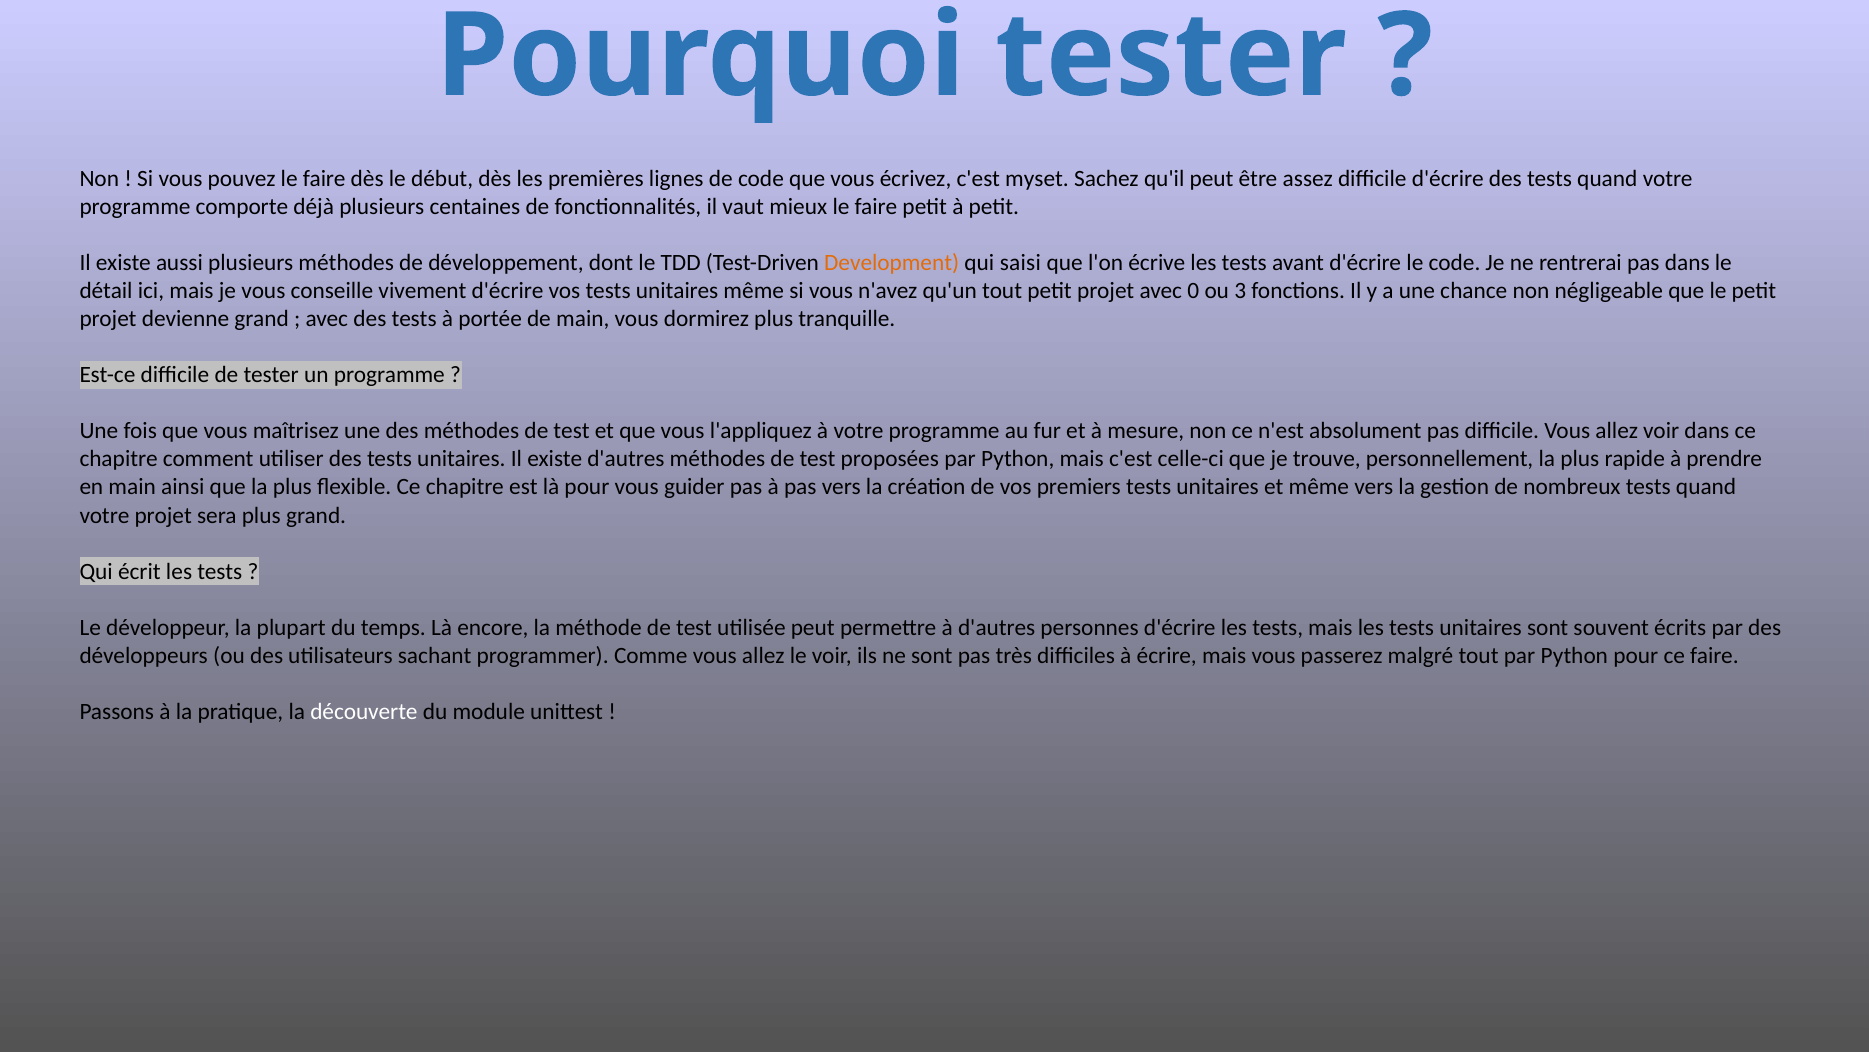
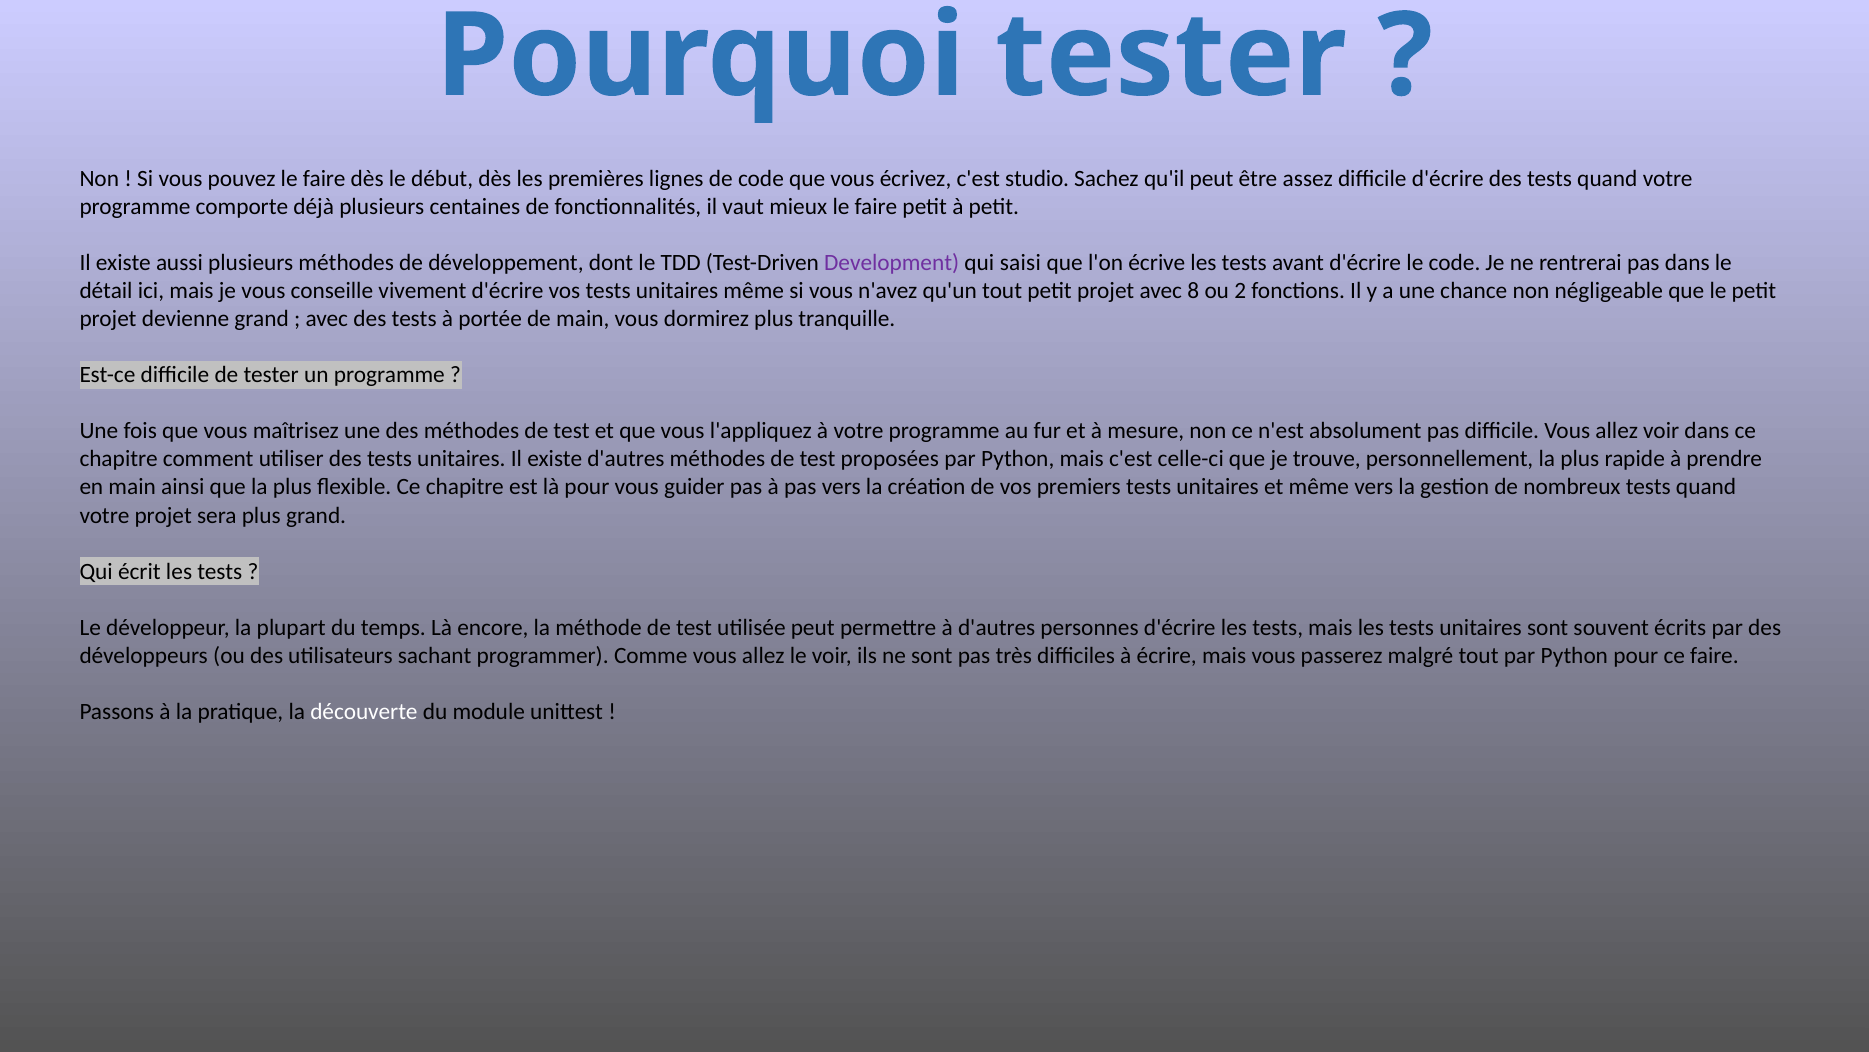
myset: myset -> studio
Development colour: orange -> purple
0: 0 -> 8
3: 3 -> 2
